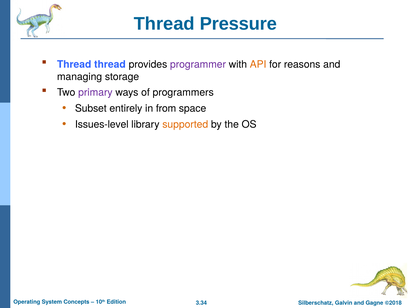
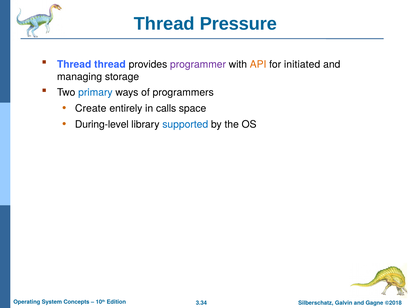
reasons: reasons -> initiated
primary colour: purple -> blue
Subset: Subset -> Create
from: from -> calls
Issues-level: Issues-level -> During-level
supported colour: orange -> blue
